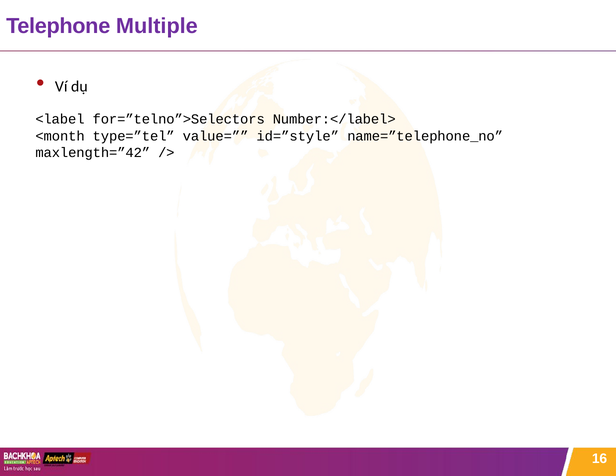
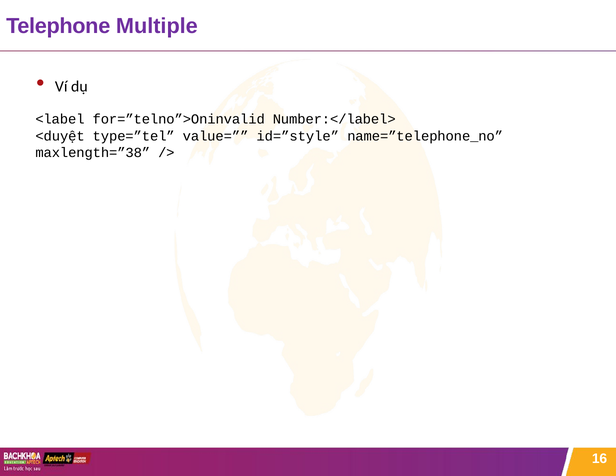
for=”telno”>Selectors: for=”telno”>Selectors -> for=”telno”>Oninvalid
<month: <month -> <duyệt
maxlength=”42: maxlength=”42 -> maxlength=”38
